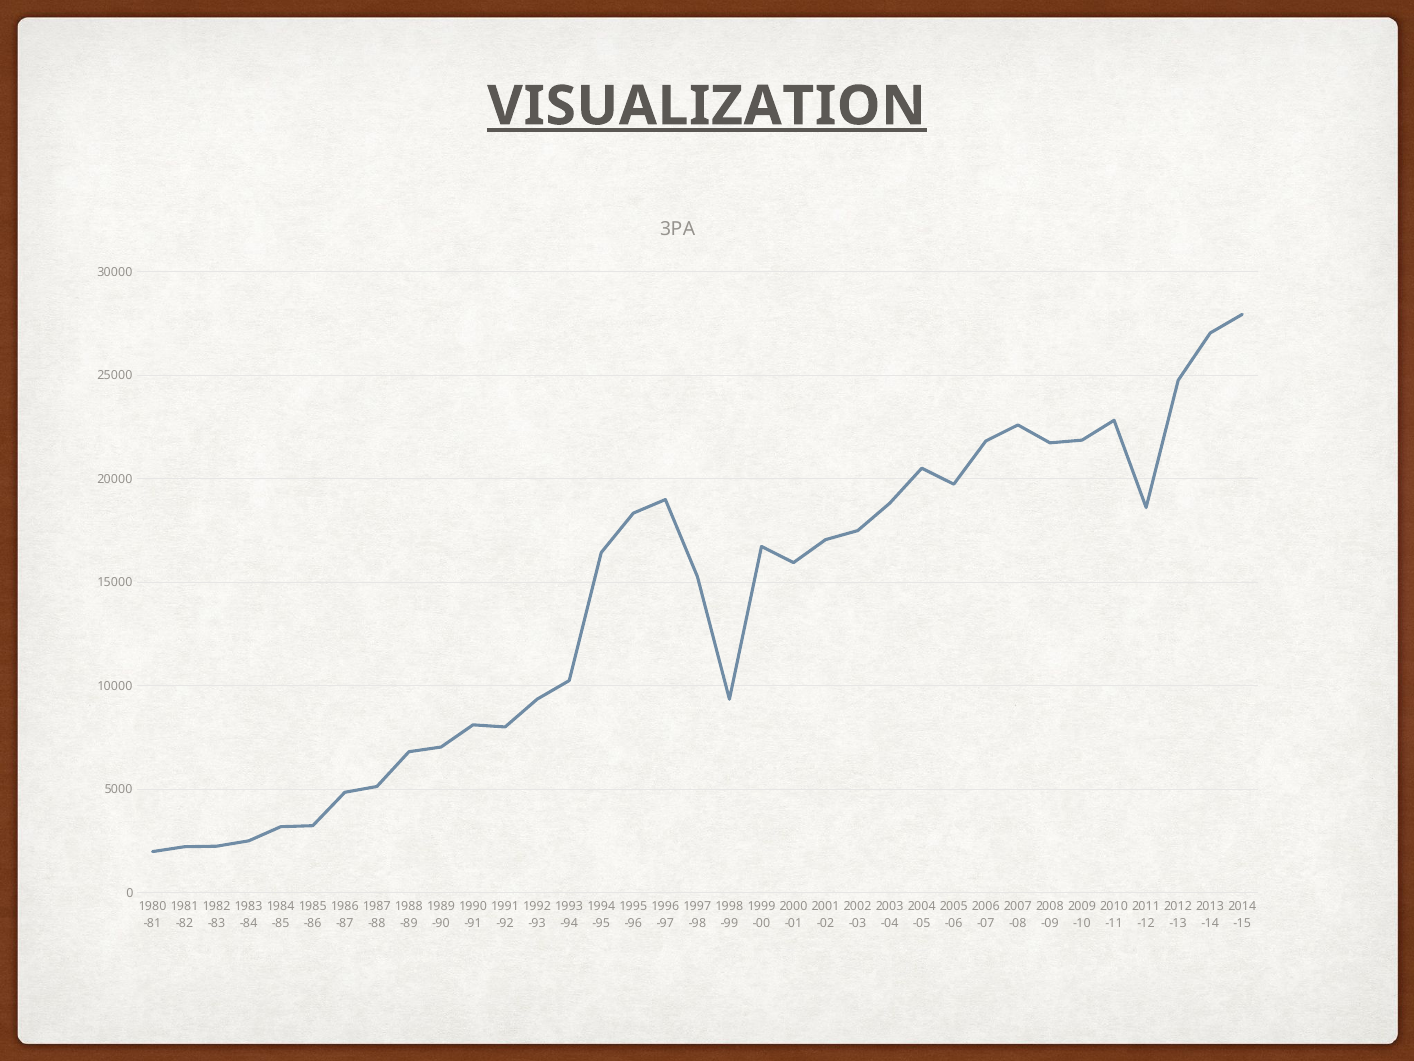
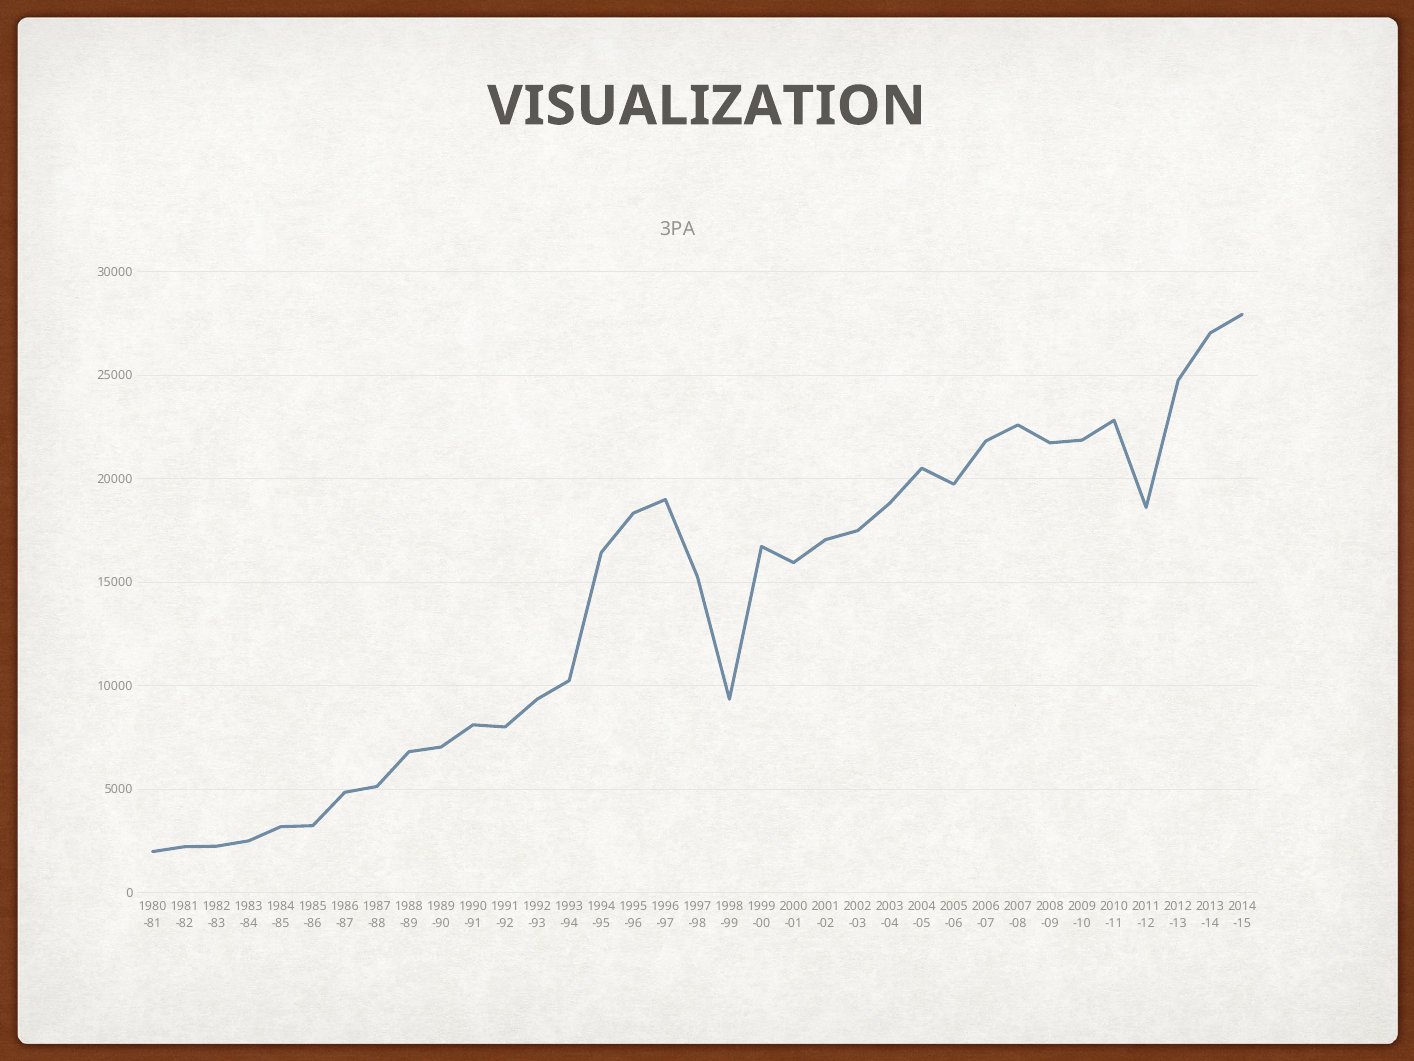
VISUALIZATION underline: present -> none
